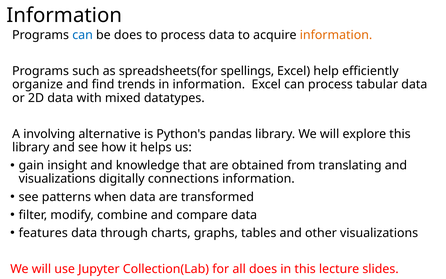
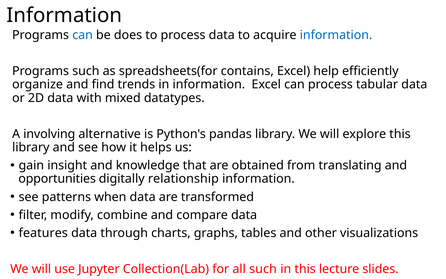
information at (336, 35) colour: orange -> blue
spellings: spellings -> contains
visualizations at (57, 179): visualizations -> opportunities
connections: connections -> relationship
all does: does -> such
